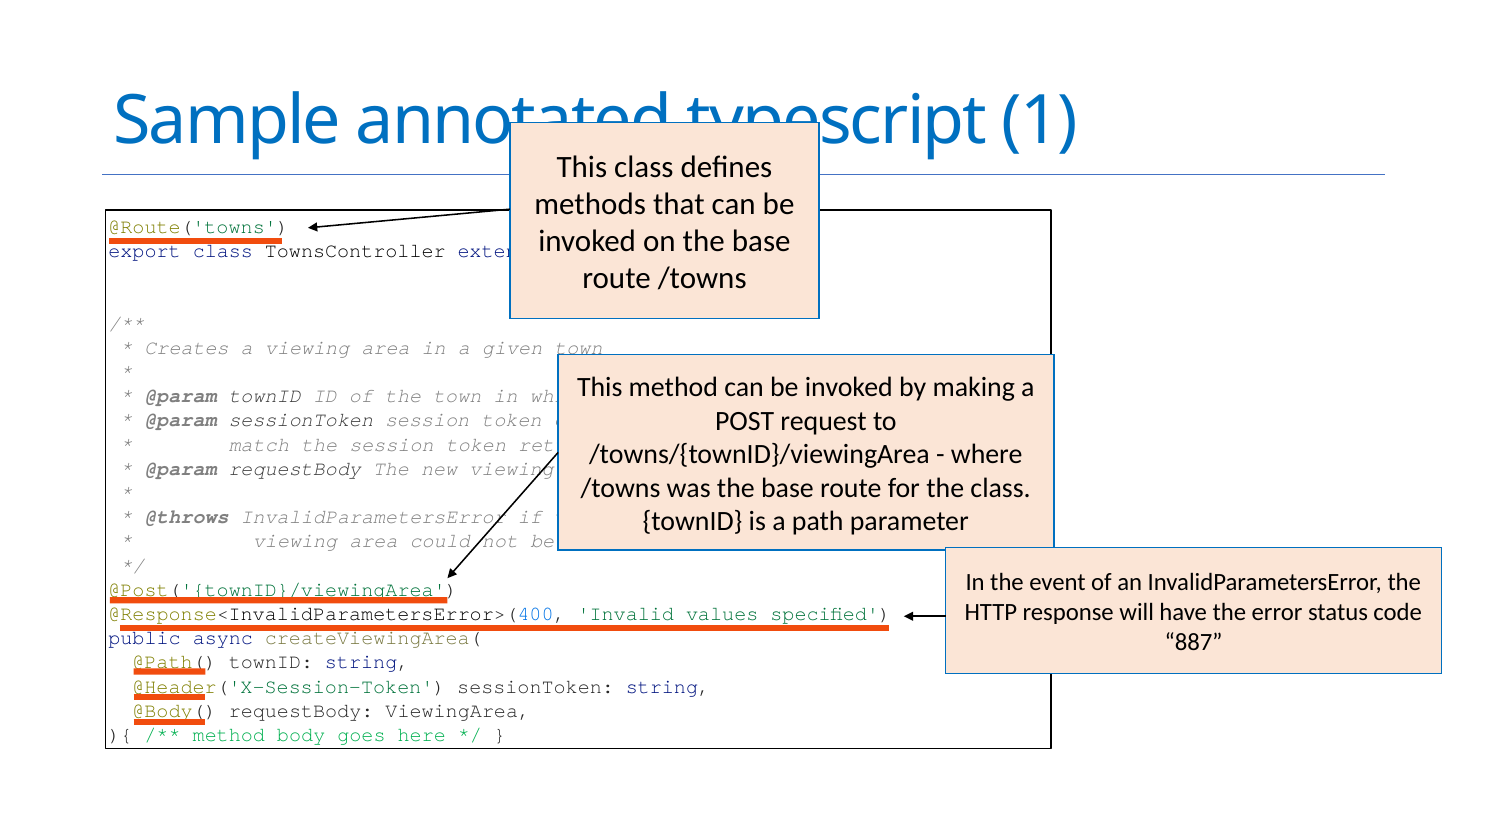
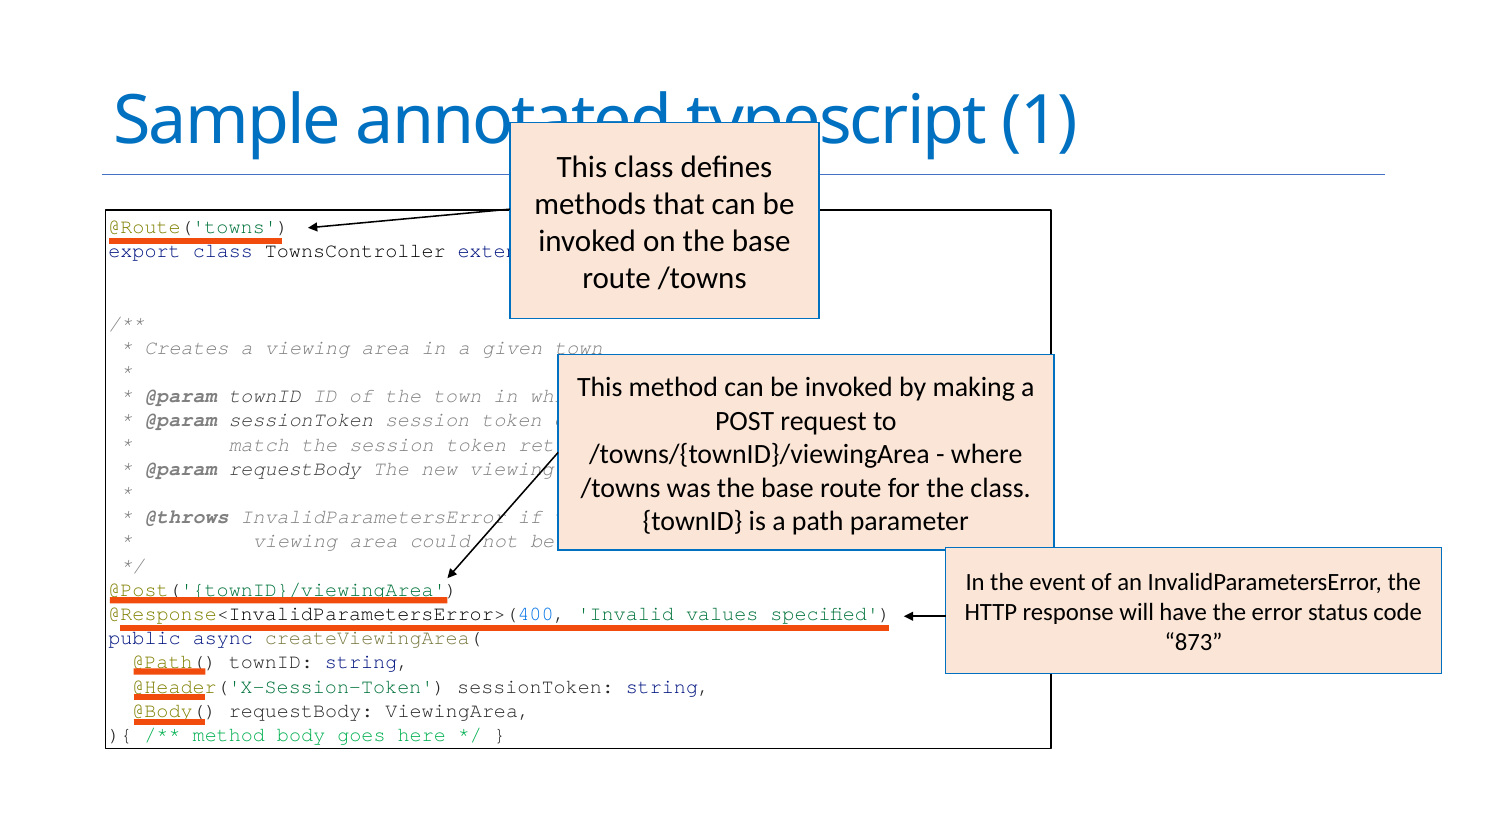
887: 887 -> 873
